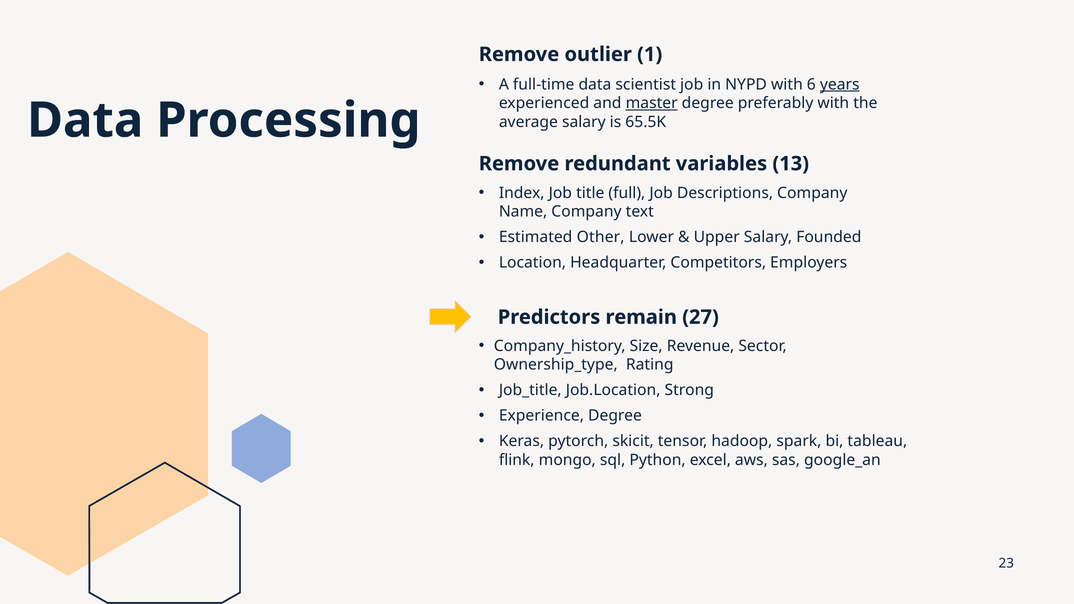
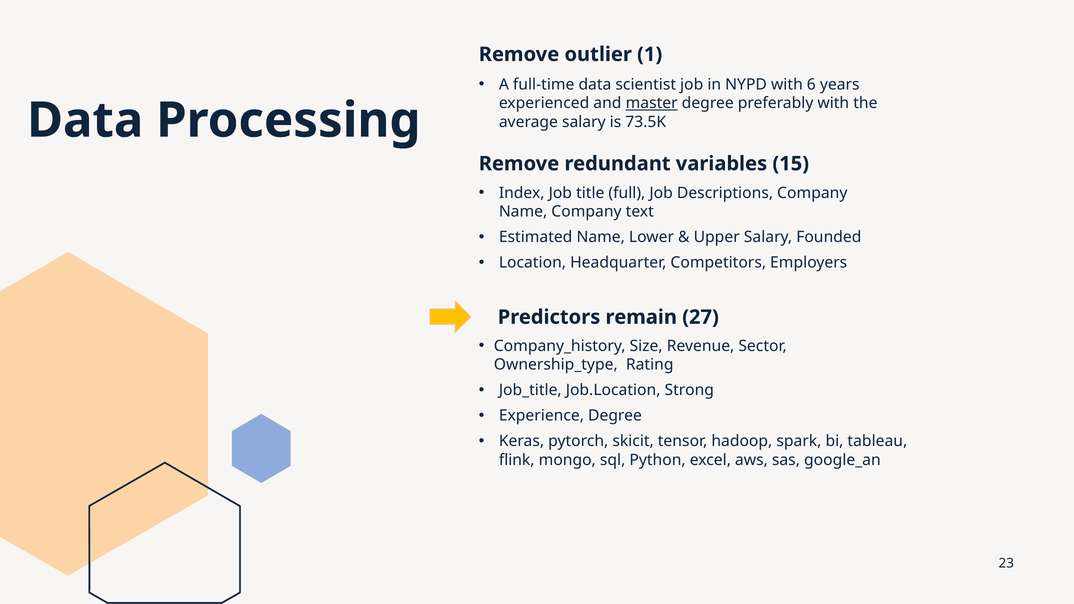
years underline: present -> none
65.5K: 65.5K -> 73.5K
13: 13 -> 15
Estimated Other: Other -> Name
